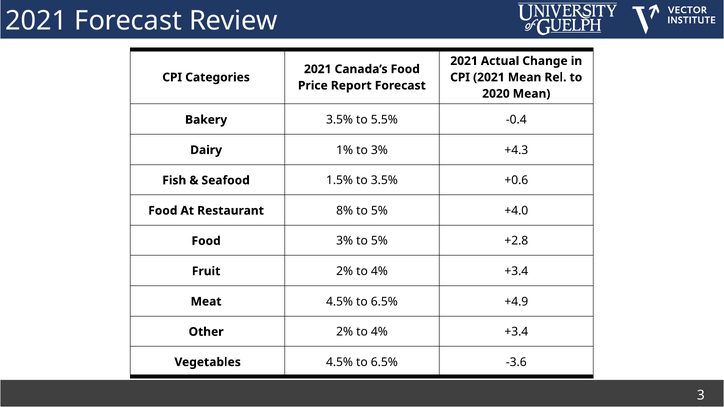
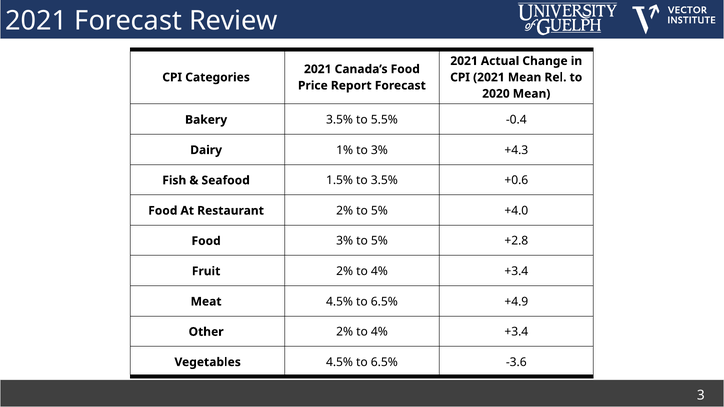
Restaurant 8%: 8% -> 2%
